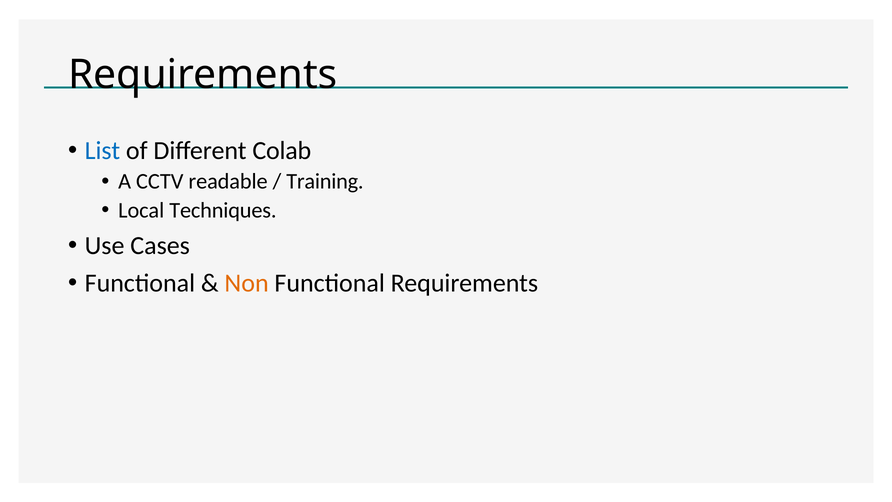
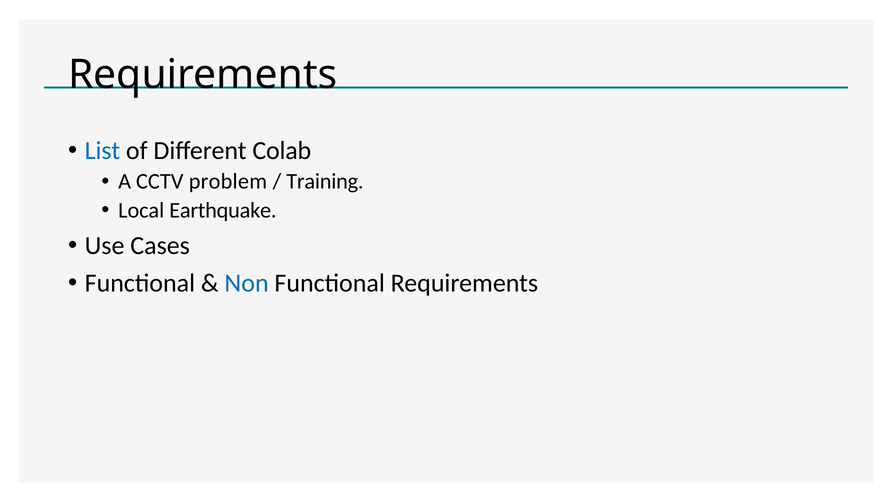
readable: readable -> problem
Techniques: Techniques -> Earthquake
Non colour: orange -> blue
